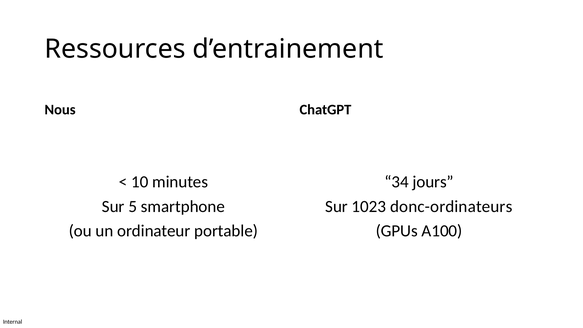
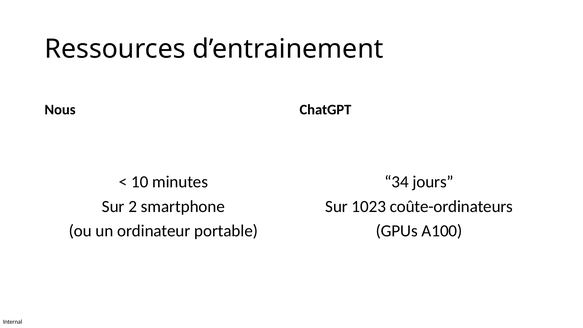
5: 5 -> 2
donc-ordinateurs: donc-ordinateurs -> coûte-ordinateurs
